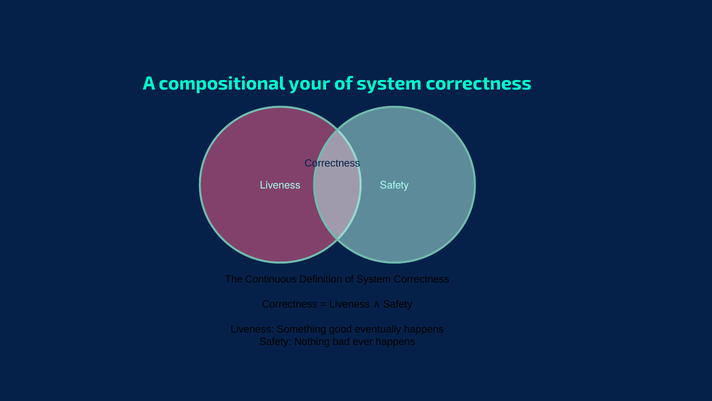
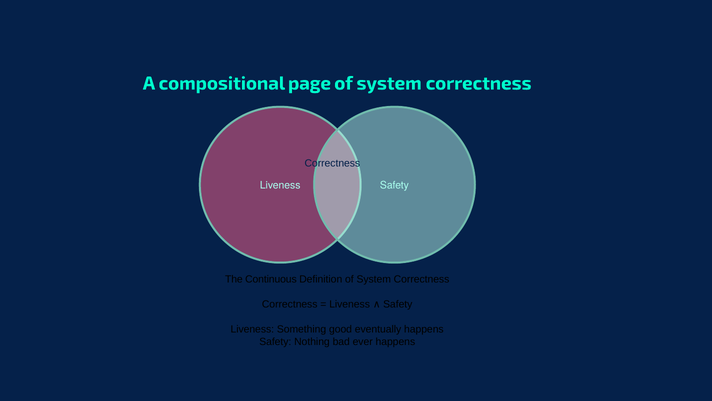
your: your -> page
